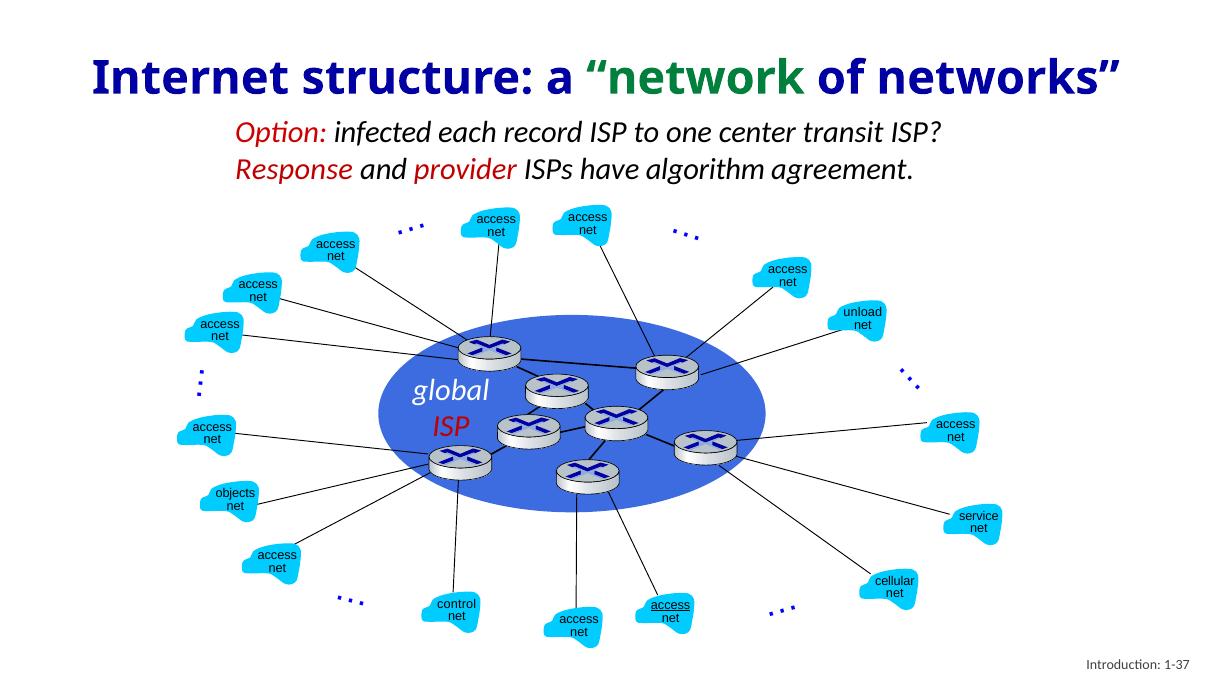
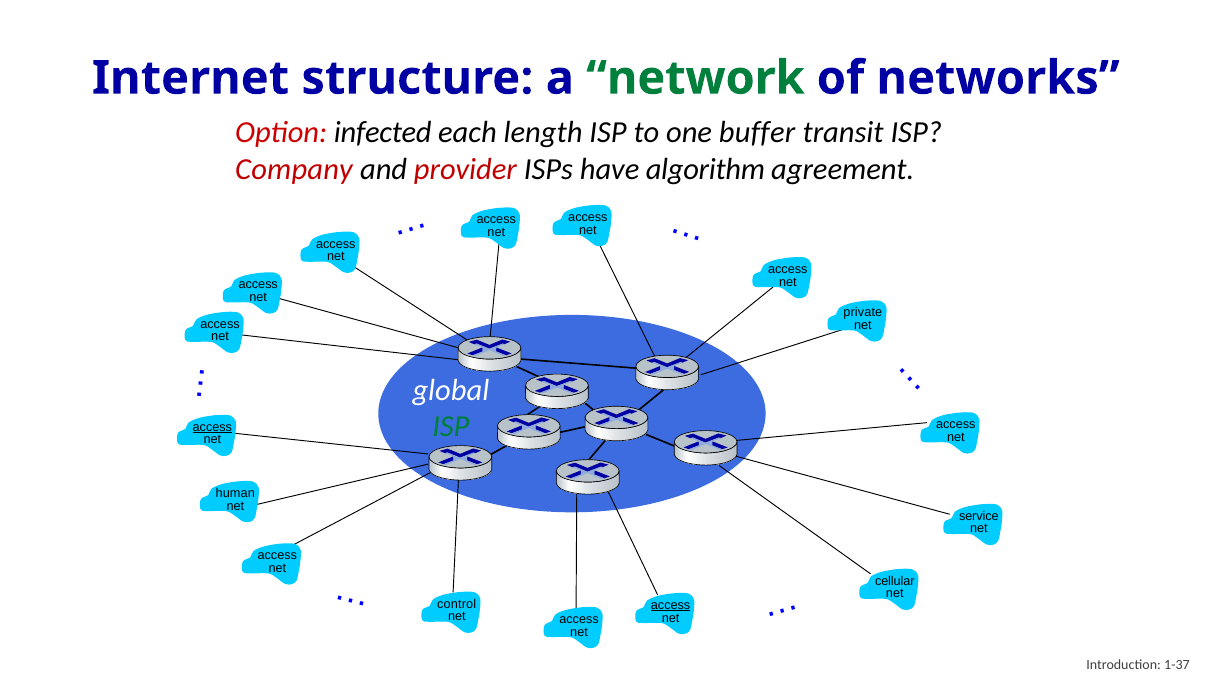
record: record -> length
center: center -> buffer
Response: Response -> Company
unload: unload -> private
ISP at (451, 427) colour: red -> green
access at (212, 427) underline: none -> present
objects: objects -> human
